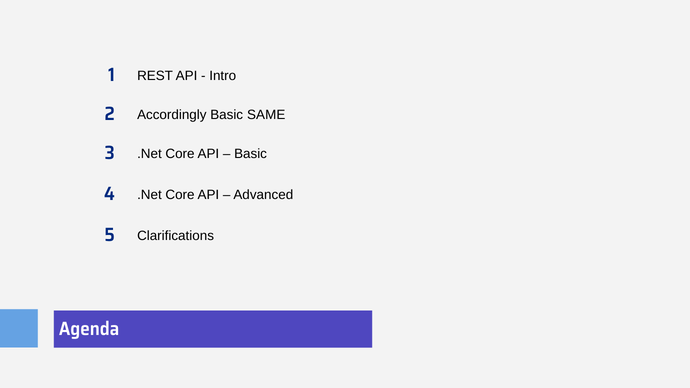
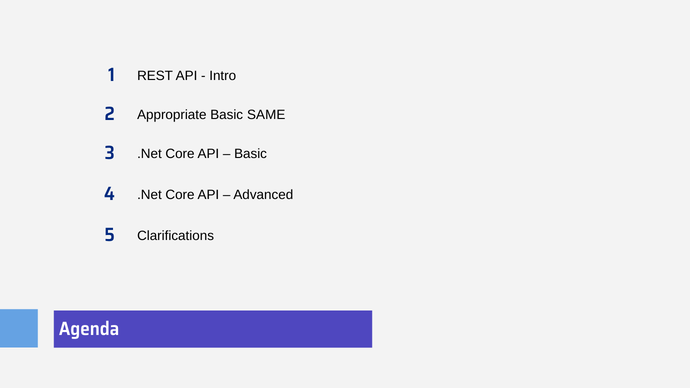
Accordingly: Accordingly -> Appropriate
